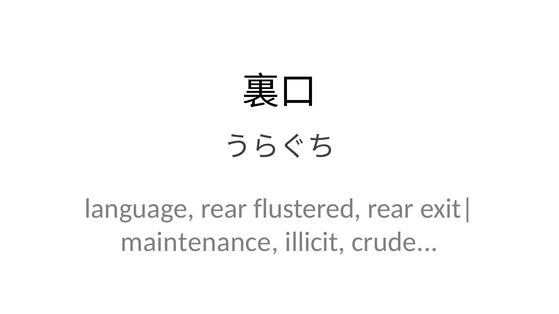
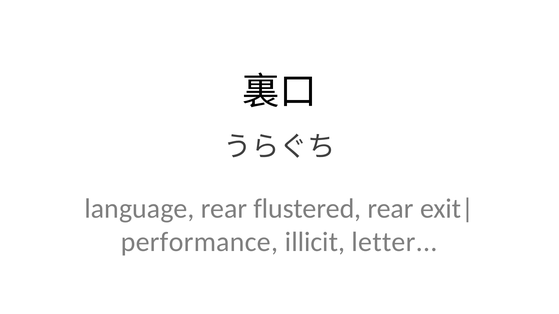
maintenance: maintenance -> performance
crude: crude -> letter
